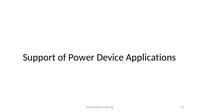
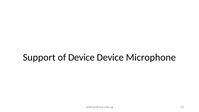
of Power: Power -> Device
Applications: Applications -> Microphone
